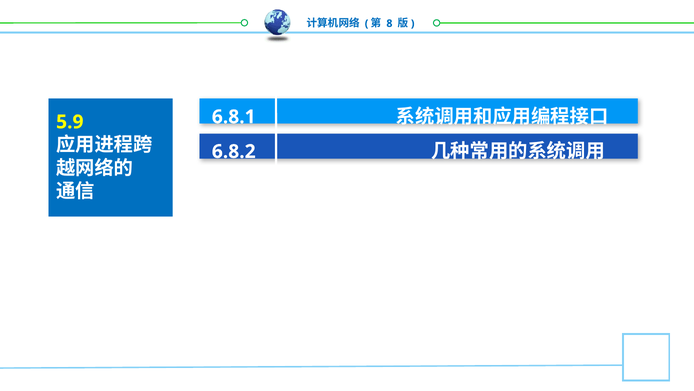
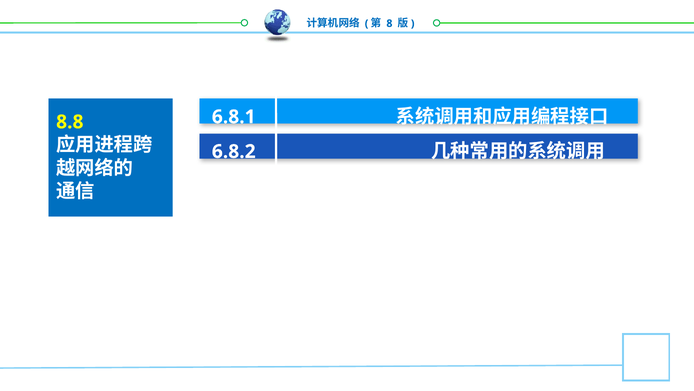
5.9: 5.9 -> 8.8
